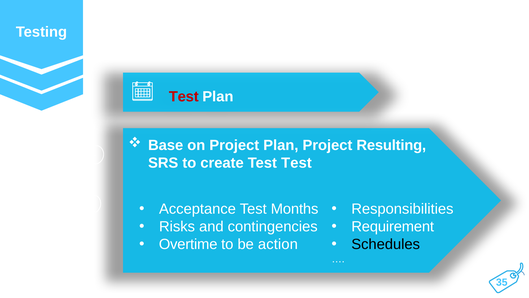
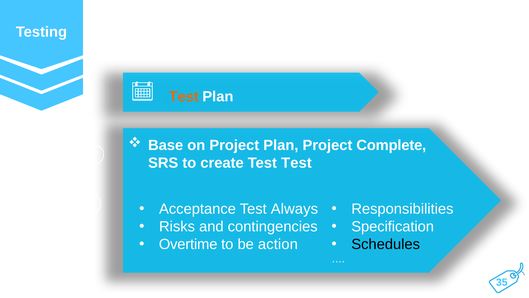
Test at (184, 96) colour: red -> orange
Resulting: Resulting -> Complete
Months: Months -> Always
Requirement: Requirement -> Specification
